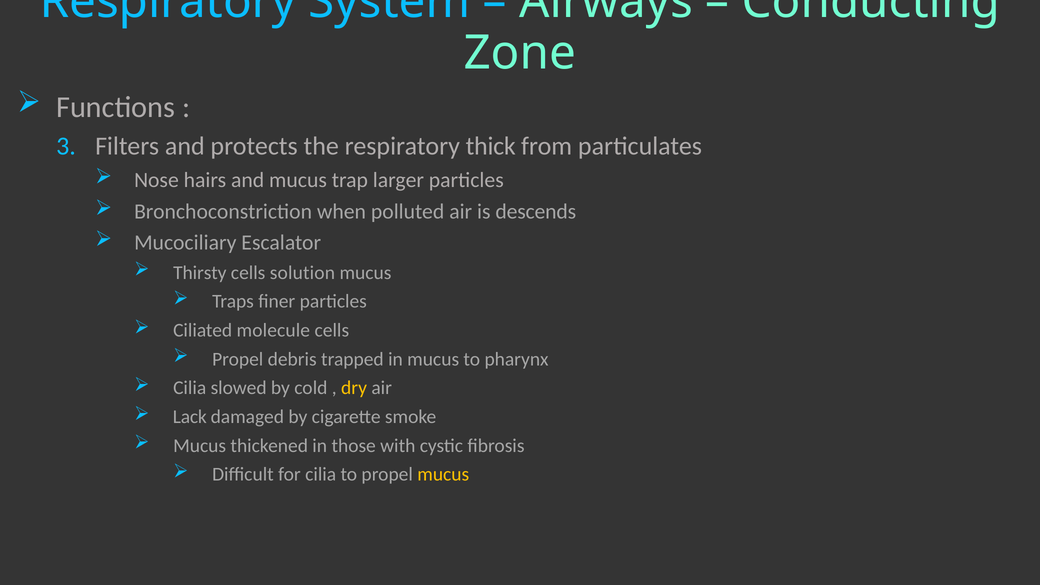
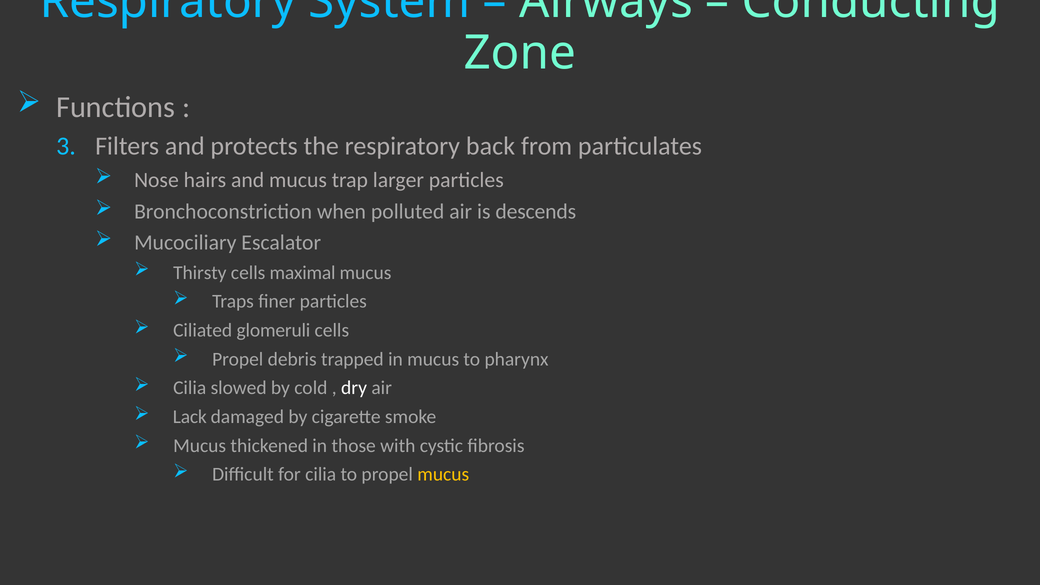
thick: thick -> back
solution: solution -> maximal
molecule: molecule -> glomeruli
dry colour: yellow -> white
